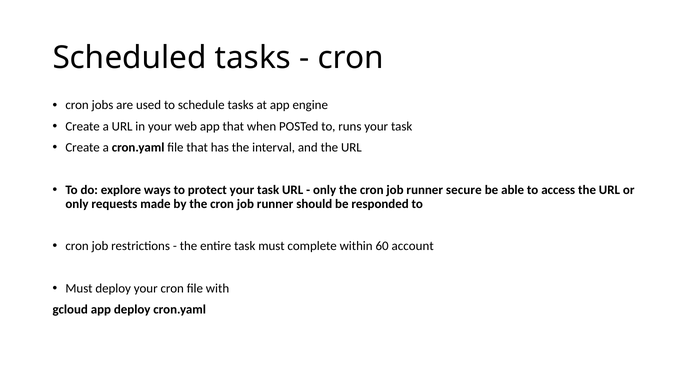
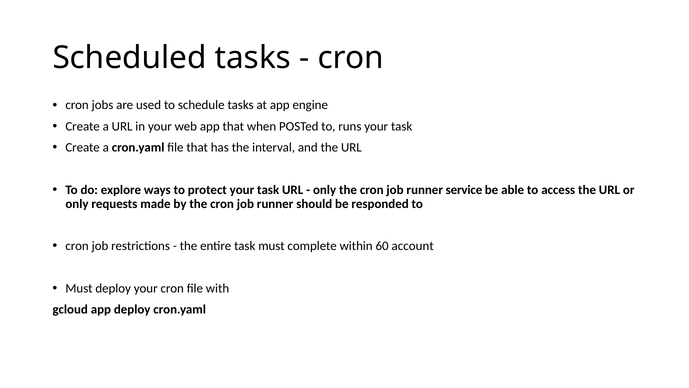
secure: secure -> service
